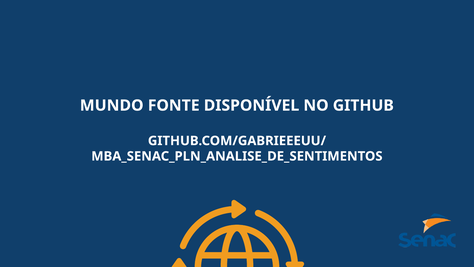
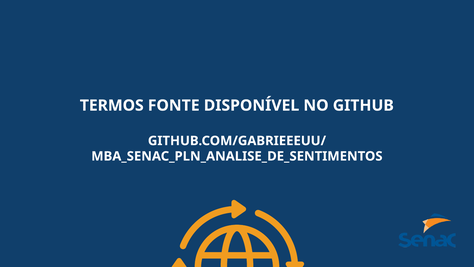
MUNDO: MUNDO -> TERMOS
